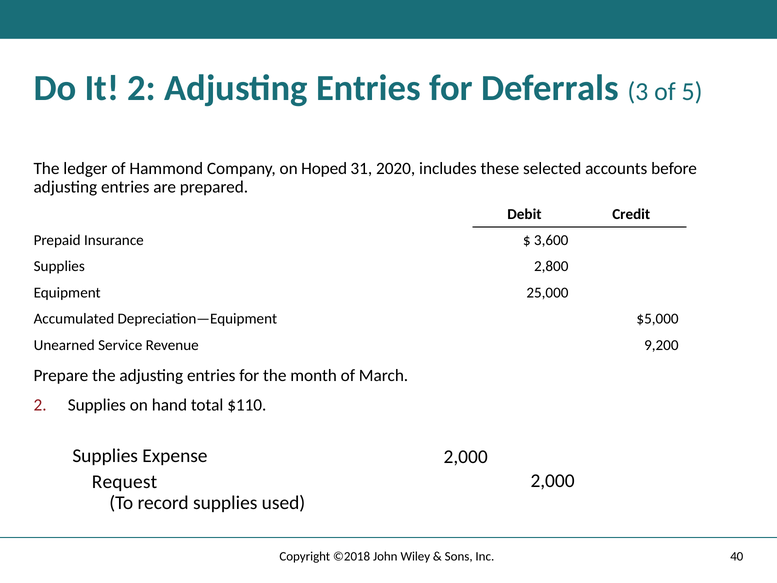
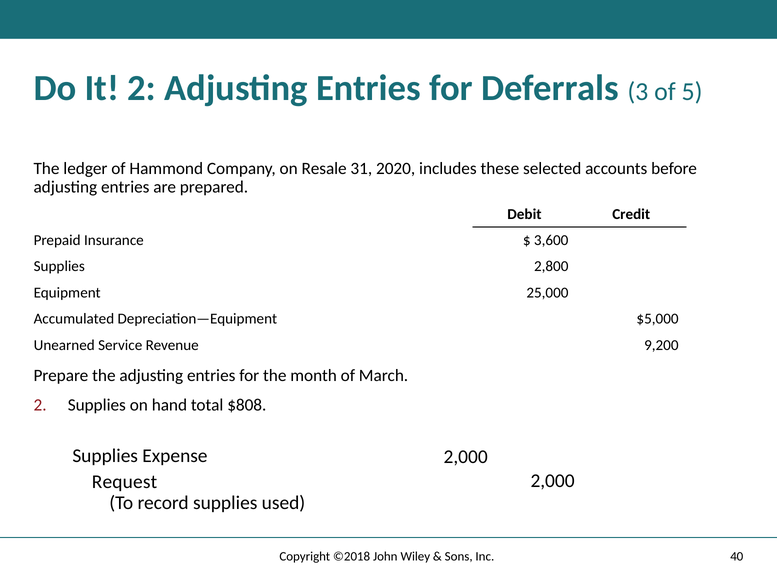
Hoped: Hoped -> Resale
$110: $110 -> $808
